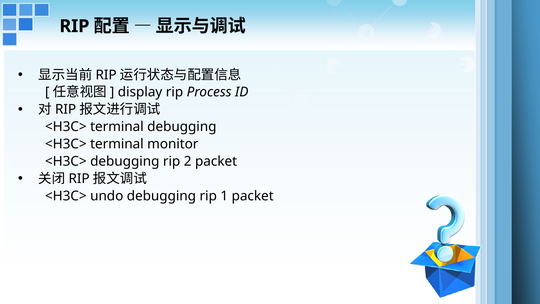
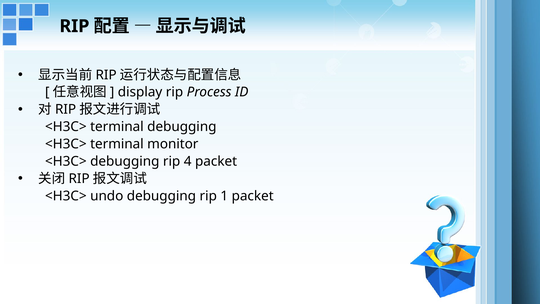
2: 2 -> 4
